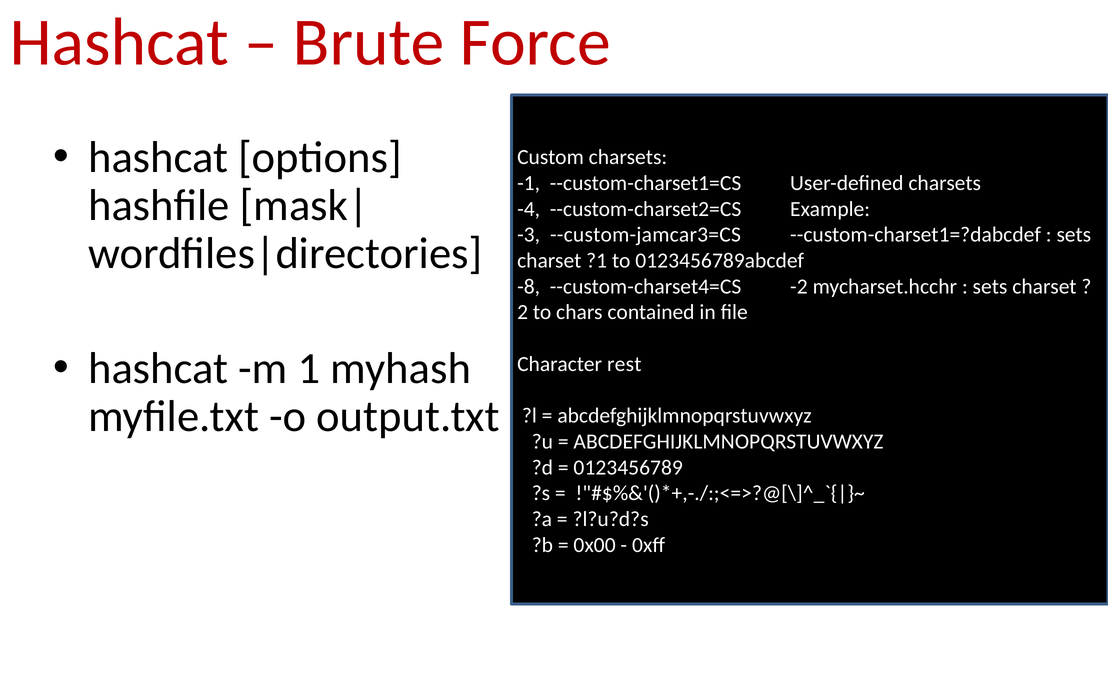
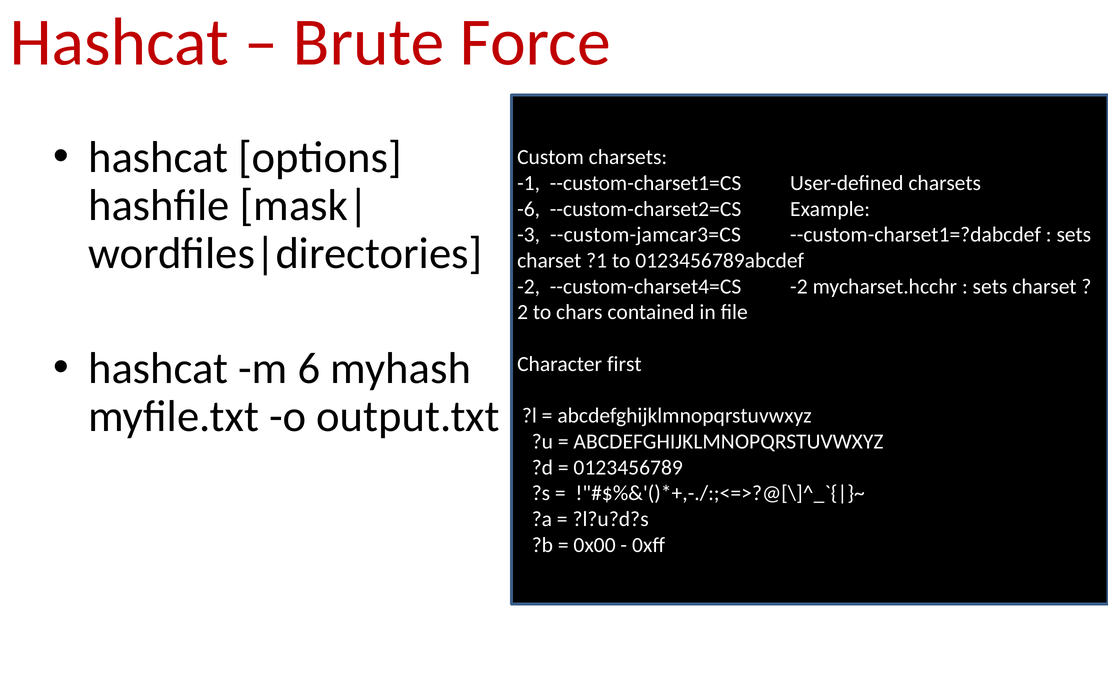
-4: -4 -> -6
-8 at (529, 287): -8 -> -2
1: 1 -> 6
rest: rest -> first
